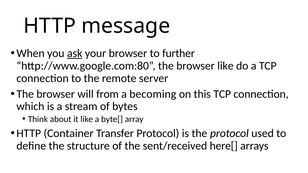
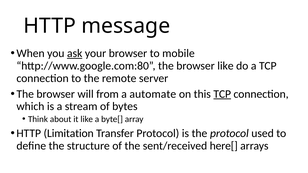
further: further -> mobile
becoming: becoming -> automate
TCP at (222, 94) underline: none -> present
Container: Container -> Limitation
